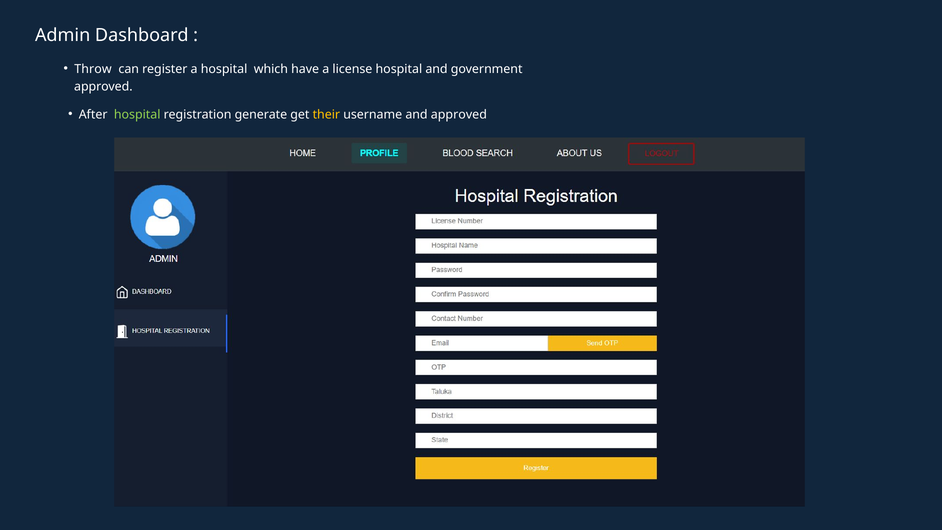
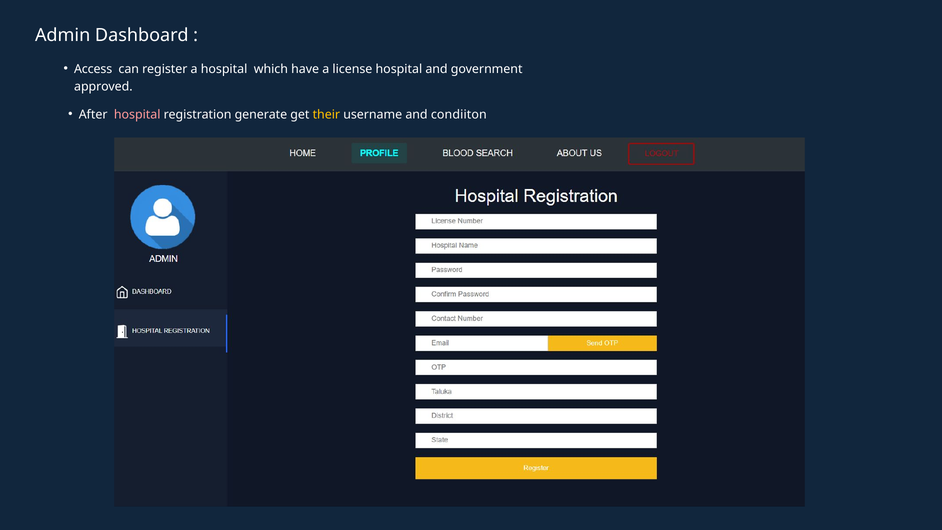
Throw: Throw -> Access
hospital at (137, 114) colour: light green -> pink
and approved: approved -> condiiton
